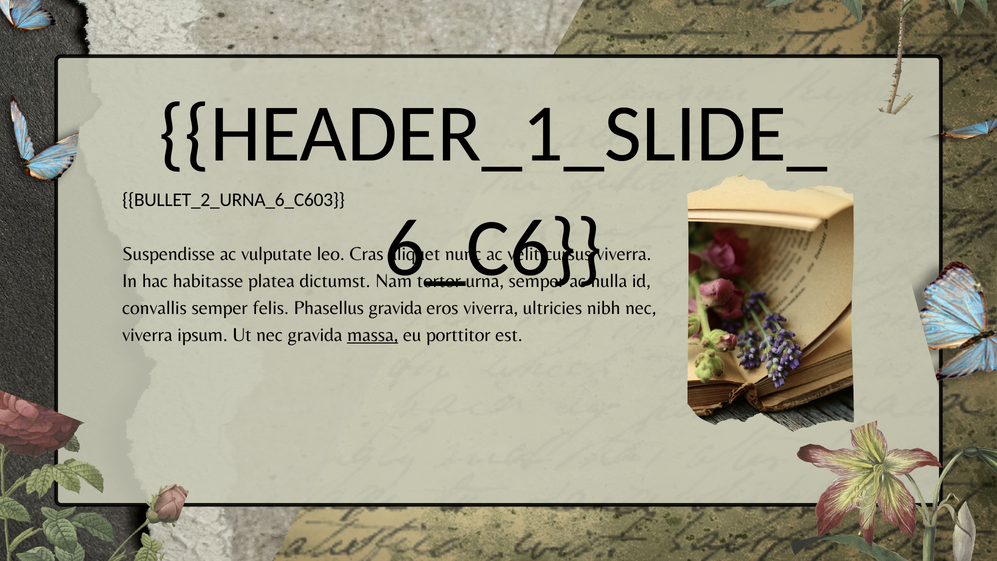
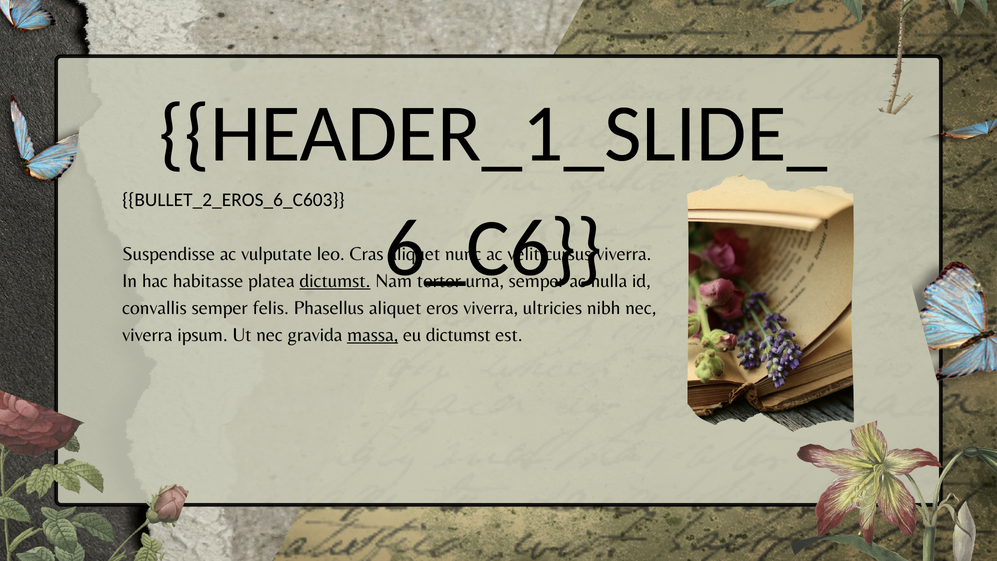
BULLET_2_URNA_6_C603: BULLET_2_URNA_6_C603 -> BULLET_2_EROS_6_C603
dictumst at (335, 281) underline: none -> present
Phasellus gravida: gravida -> aliquet
eu porttitor: porttitor -> dictumst
